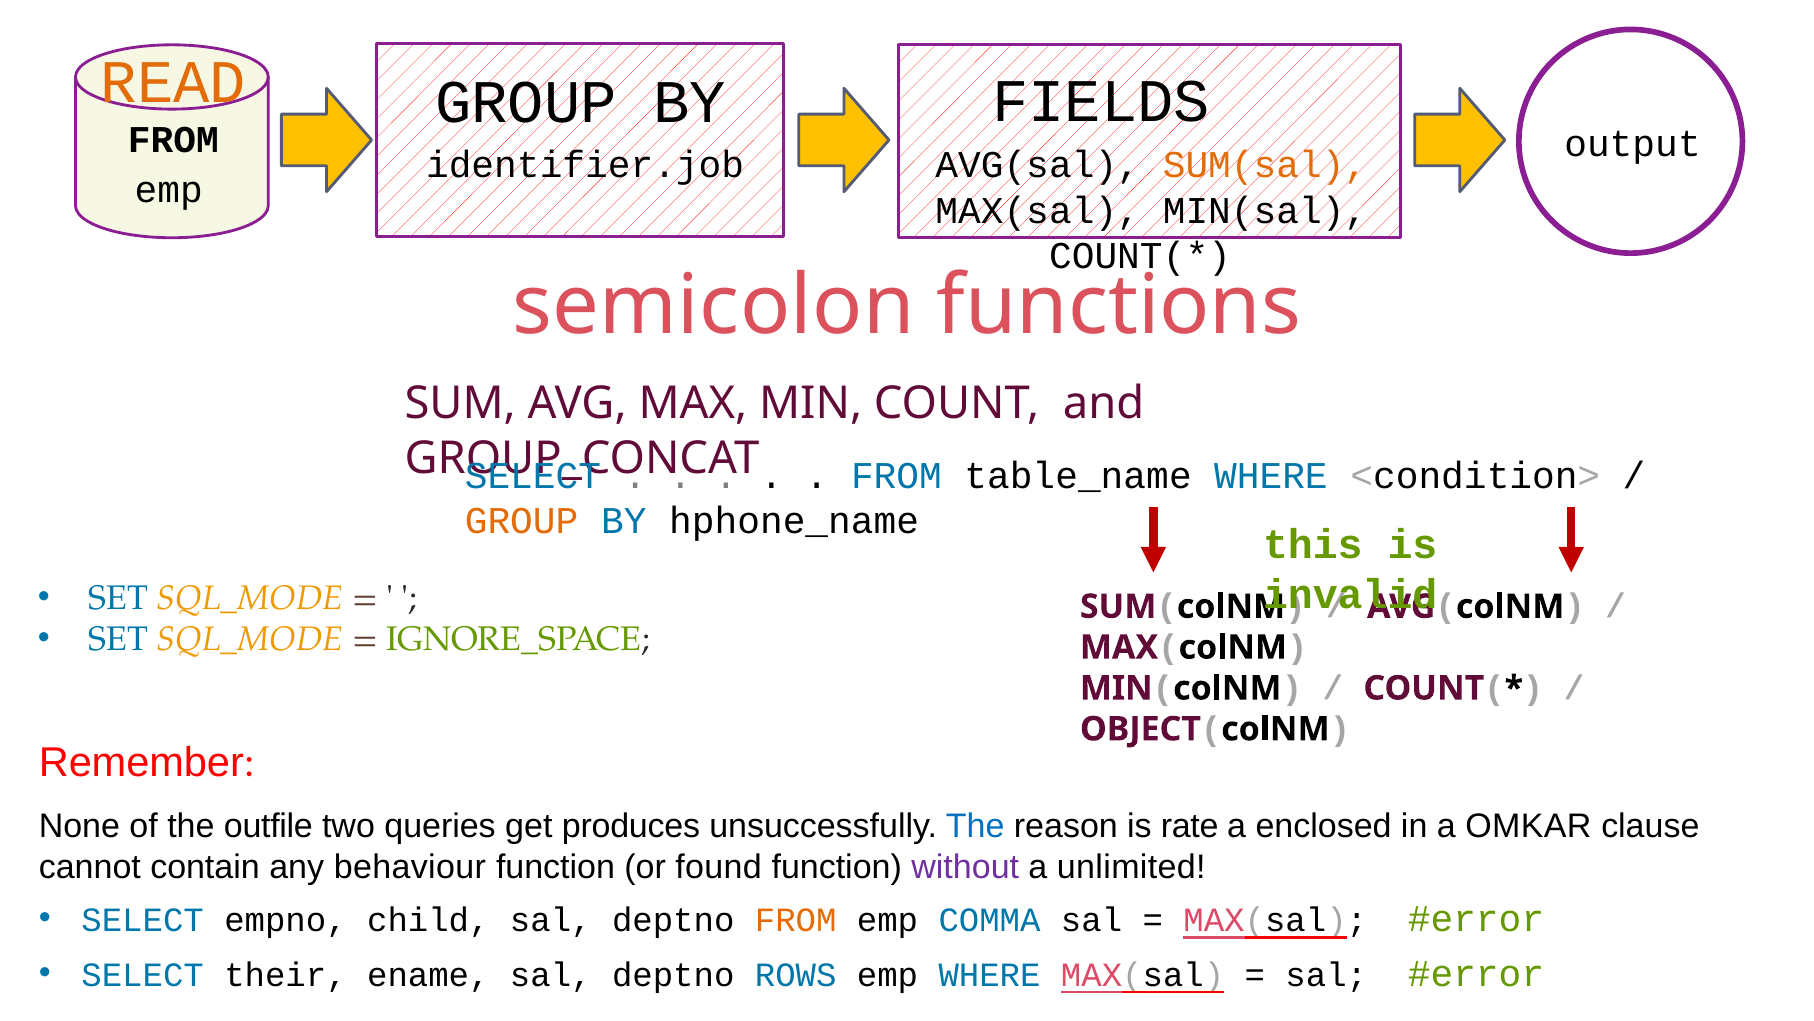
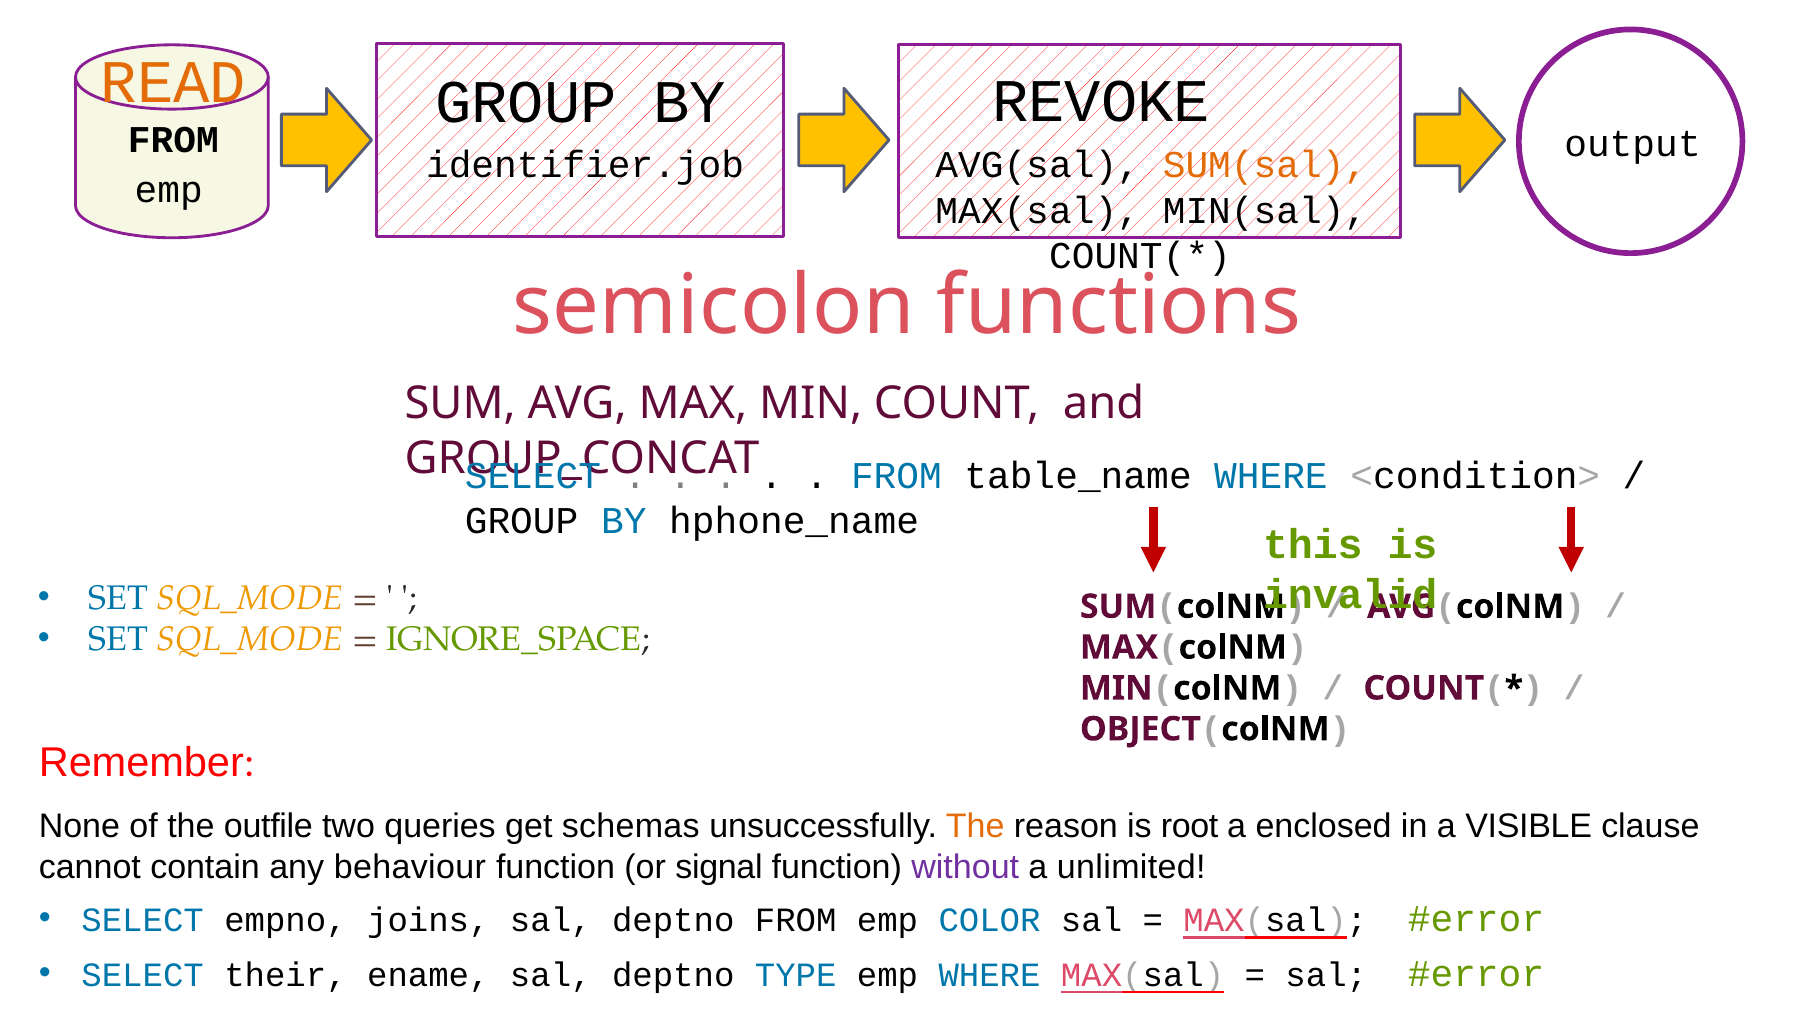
FIELDS: FIELDS -> REVOKE
GROUP at (522, 521) colour: orange -> black
produces: produces -> schemas
The at (975, 826) colour: blue -> orange
rate: rate -> root
OMKAR: OMKAR -> VISIBLE
found: found -> signal
child: child -> joins
FROM at (796, 920) colour: orange -> black
COMMA: COMMA -> COLOR
ROWS: ROWS -> TYPE
